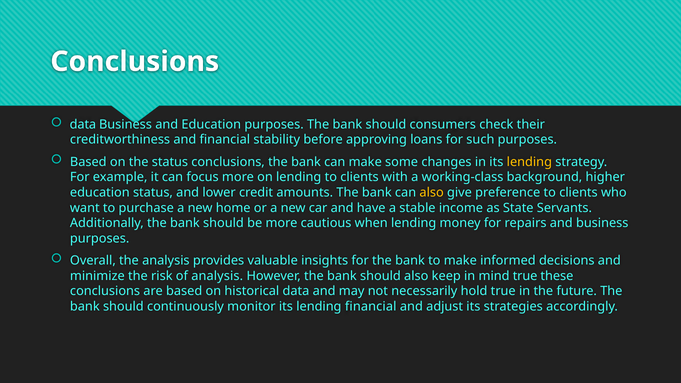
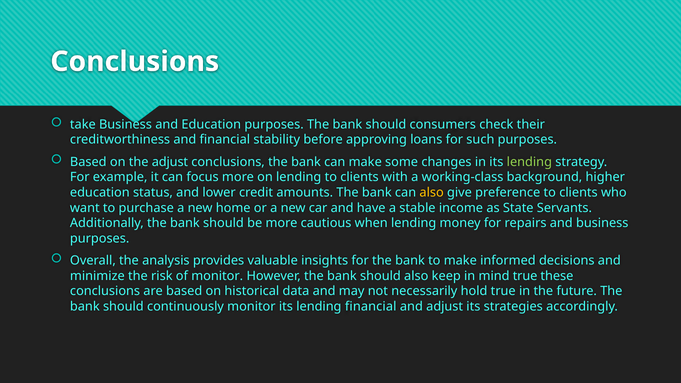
data at (83, 124): data -> take
the status: status -> adjust
lending at (529, 162) colour: yellow -> light green
of analysis: analysis -> monitor
